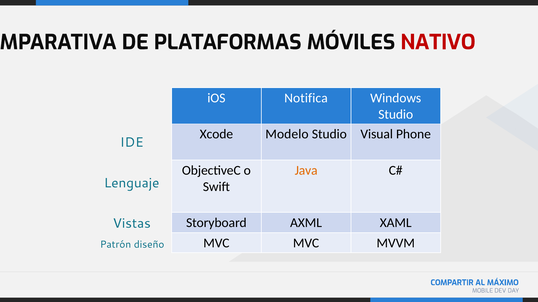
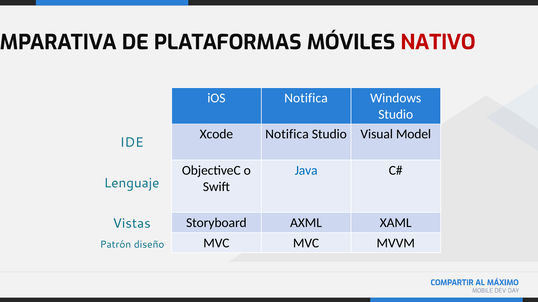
Xcode Modelo: Modelo -> Notifica
Phone: Phone -> Model
Java colour: orange -> blue
